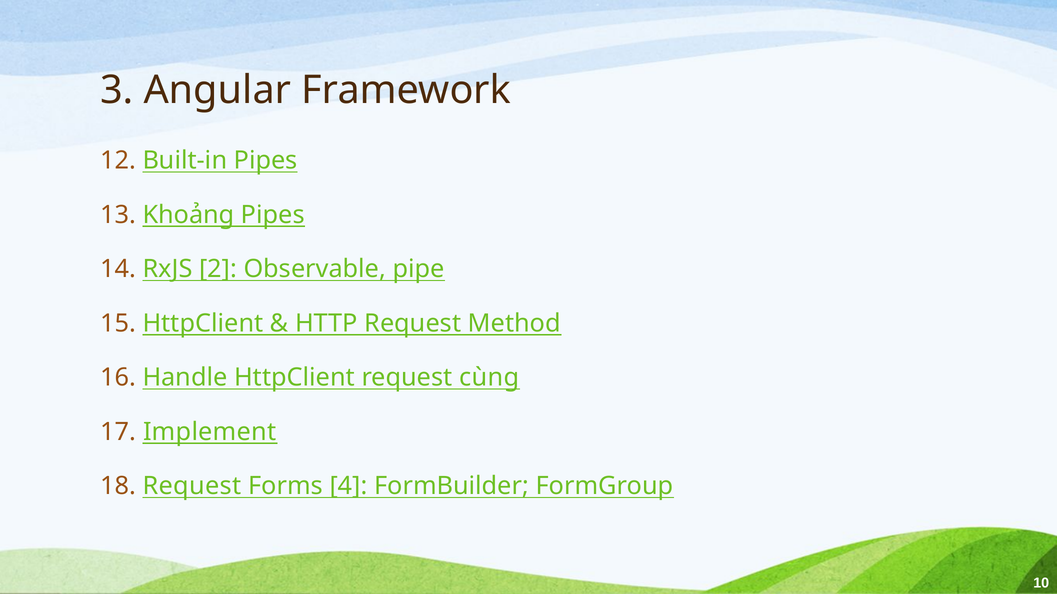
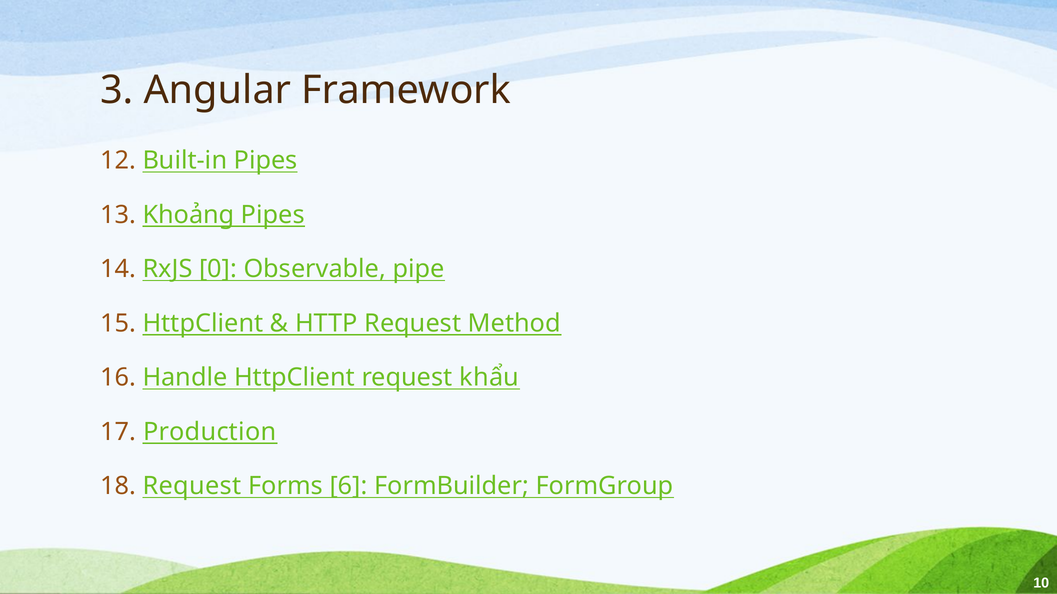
2: 2 -> 0
cùng: cùng -> khẩu
Implement: Implement -> Production
4: 4 -> 6
